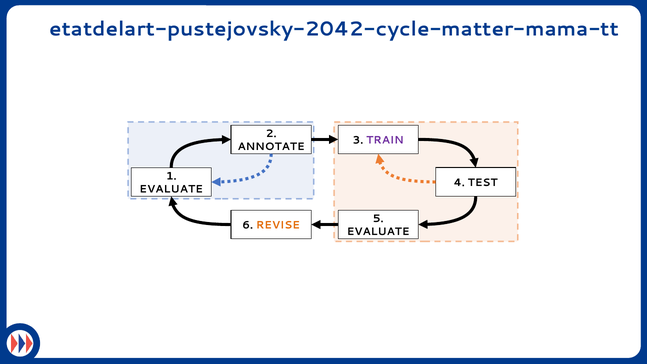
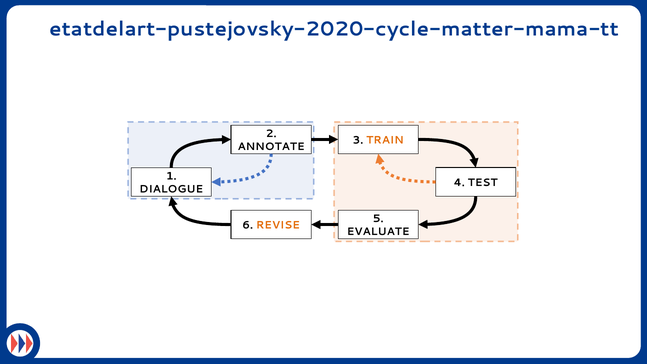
etatdelart-pustejovsky-2042-cycle-matter-mama-tt: etatdelart-pustejovsky-2042-cycle-matter-mama-tt -> etatdelart-pustejovsky-2020-cycle-matter-mama-tt
TRAIN colour: purple -> orange
EVALUATE at (171, 189): EVALUATE -> DIALOGUE
